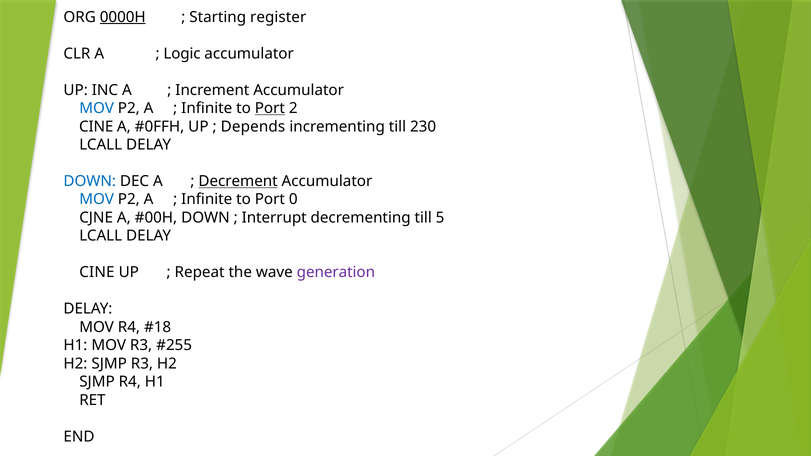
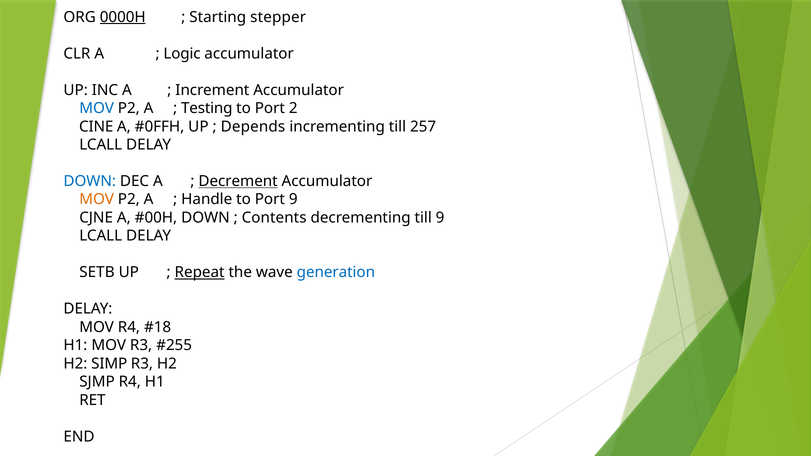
register: register -> stepper
Infinite at (207, 108): Infinite -> Testing
Port at (270, 108) underline: present -> none
230: 230 -> 257
MOV at (97, 200) colour: blue -> orange
Infinite at (207, 200): Infinite -> Handle
Port 0: 0 -> 9
Interrupt: Interrupt -> Contents
till 5: 5 -> 9
CINE at (97, 273): CINE -> SETB
Repeat underline: none -> present
generation colour: purple -> blue
SJMP at (109, 364): SJMP -> SIMP
